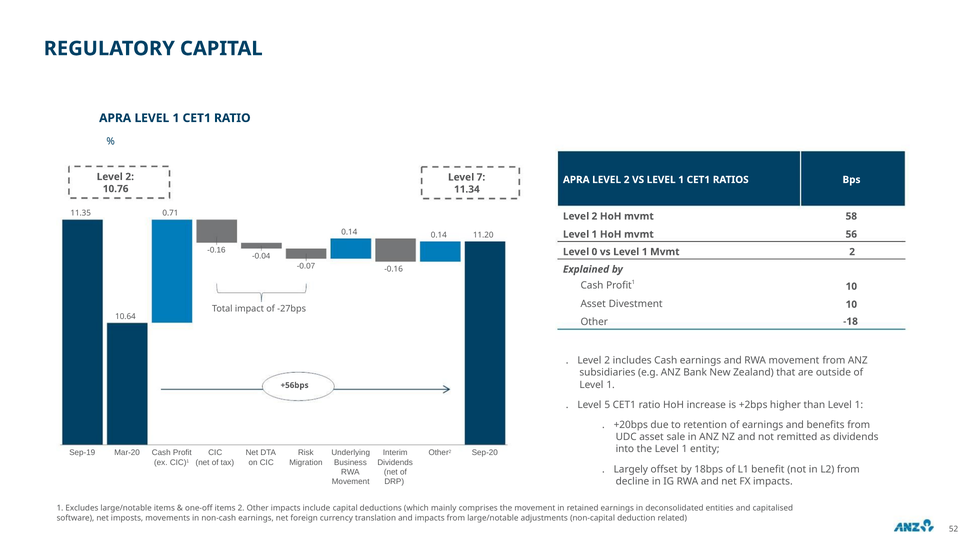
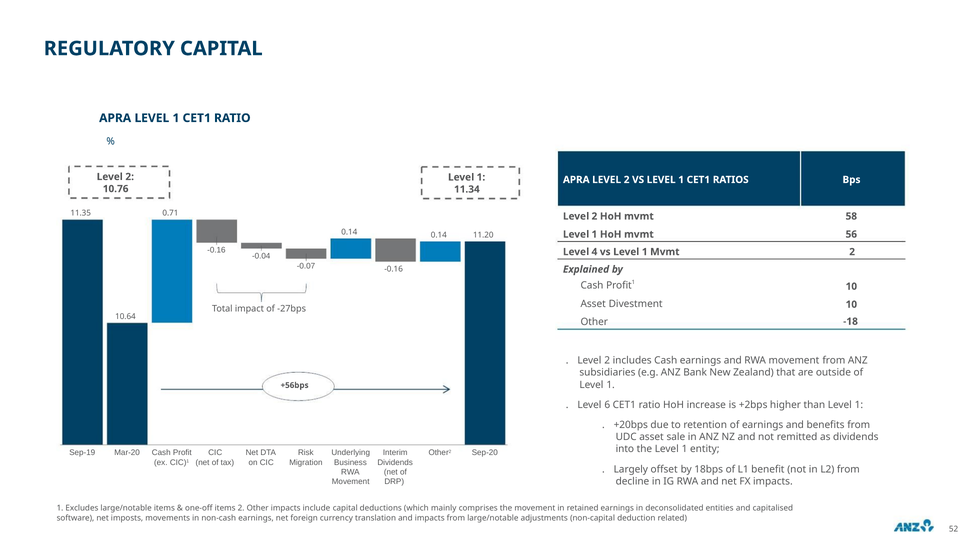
7 at (481, 177): 7 -> 1
0: 0 -> 4
5: 5 -> 6
